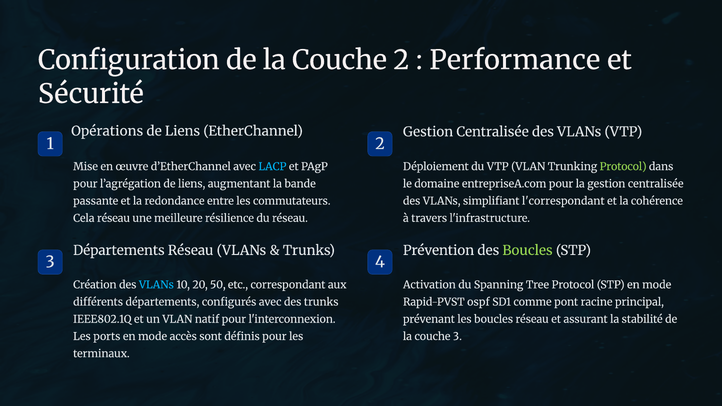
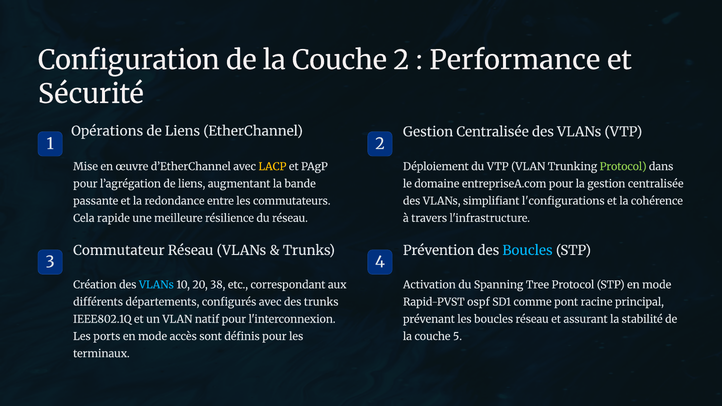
LACP colour: light blue -> yellow
l'correspondant: l'correspondant -> l'configurations
Cela réseau: réseau -> rapide
Départements at (119, 251): Départements -> Commutateur
Boucles at (528, 251) colour: light green -> light blue
50: 50 -> 38
couche 3: 3 -> 5
